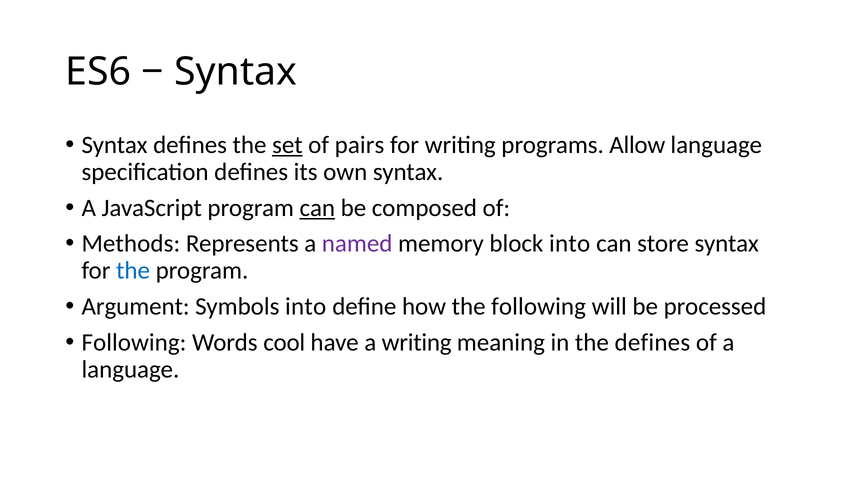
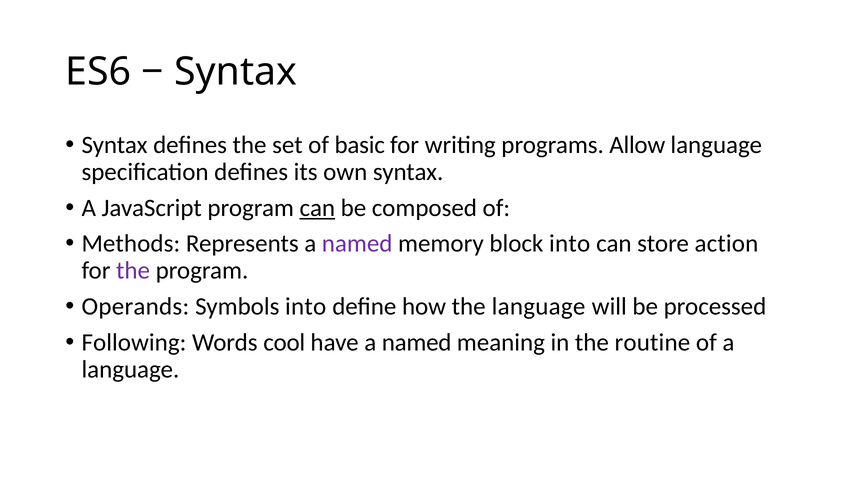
set underline: present -> none
pairs: pairs -> basic
store syntax: syntax -> action
the at (133, 271) colour: blue -> purple
Argument: Argument -> Operands
the following: following -> language
have a writing: writing -> named
the defines: defines -> routine
